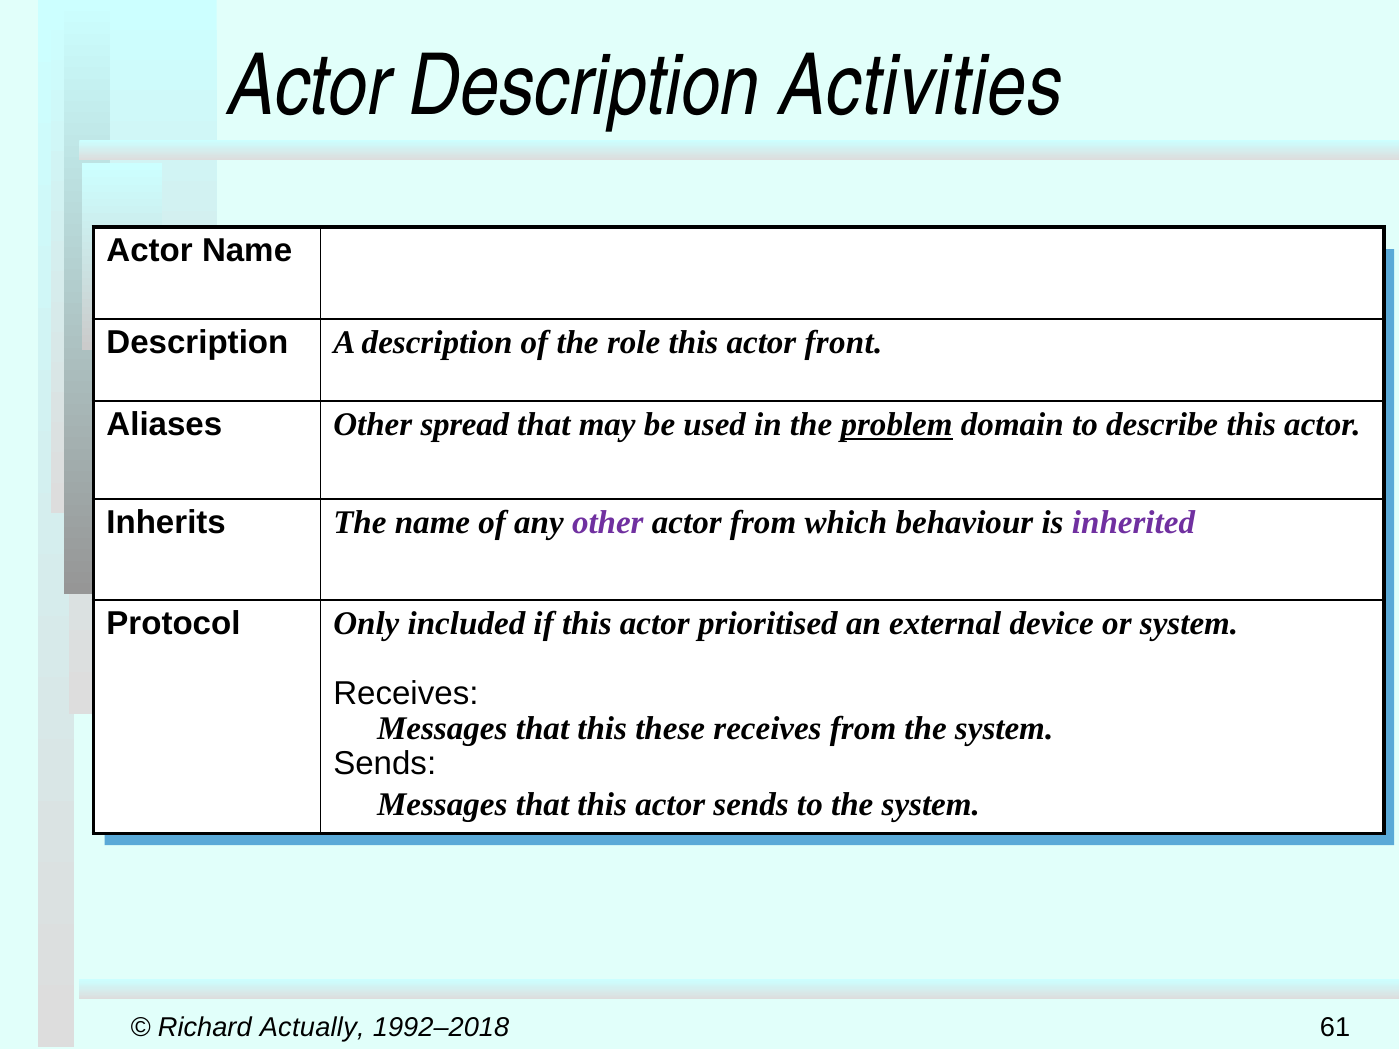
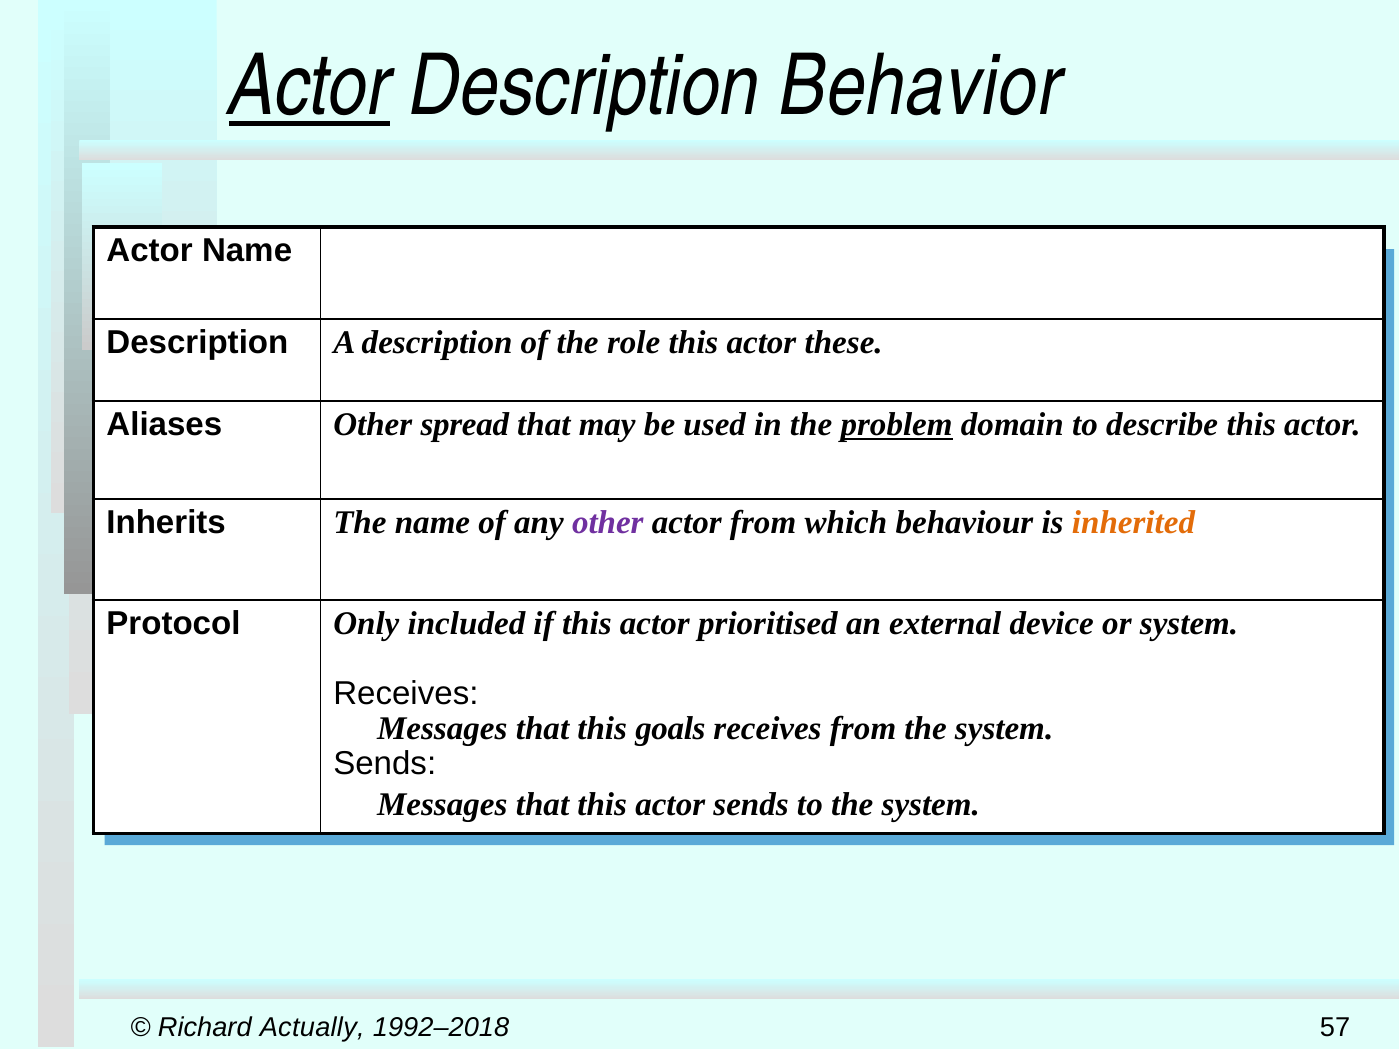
Actor at (310, 87) underline: none -> present
Activities: Activities -> Behavior
front: front -> these
inherited colour: purple -> orange
these: these -> goals
61: 61 -> 57
